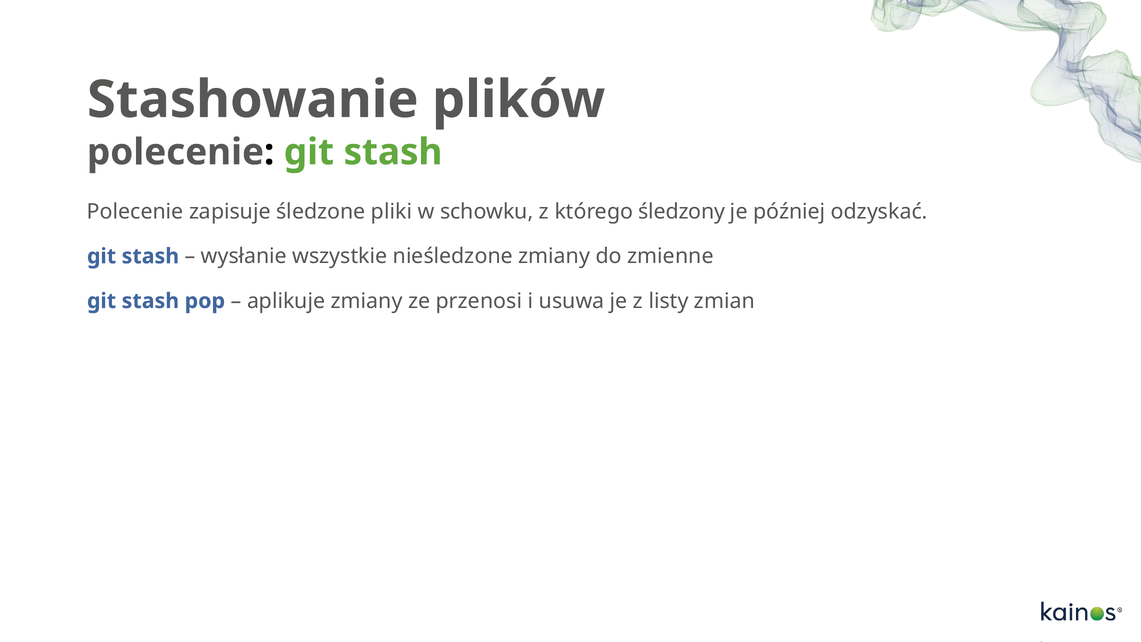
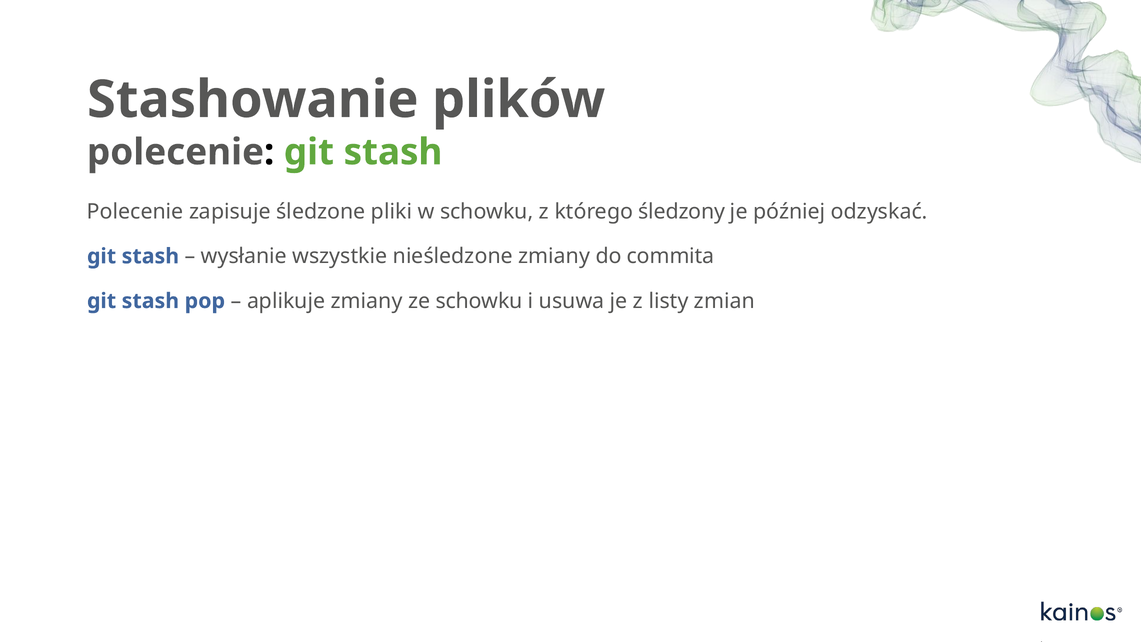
zmienne: zmienne -> commita
ze przenosi: przenosi -> schowku
